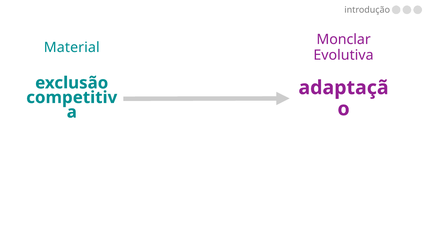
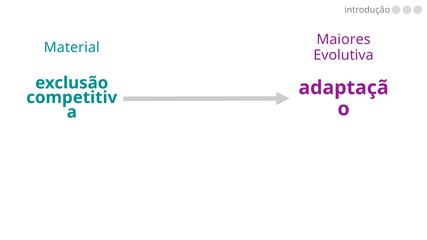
Monclar: Monclar -> Maiores
